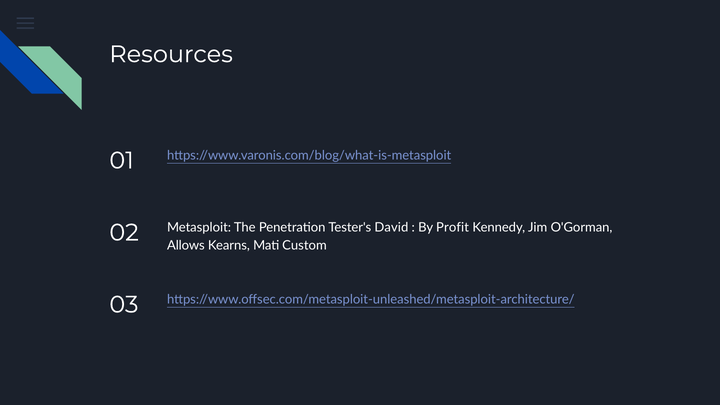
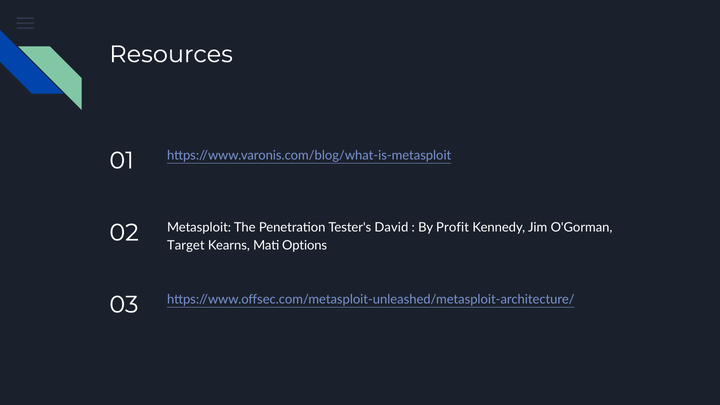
Allows: Allows -> Target
Custom: Custom -> Options
